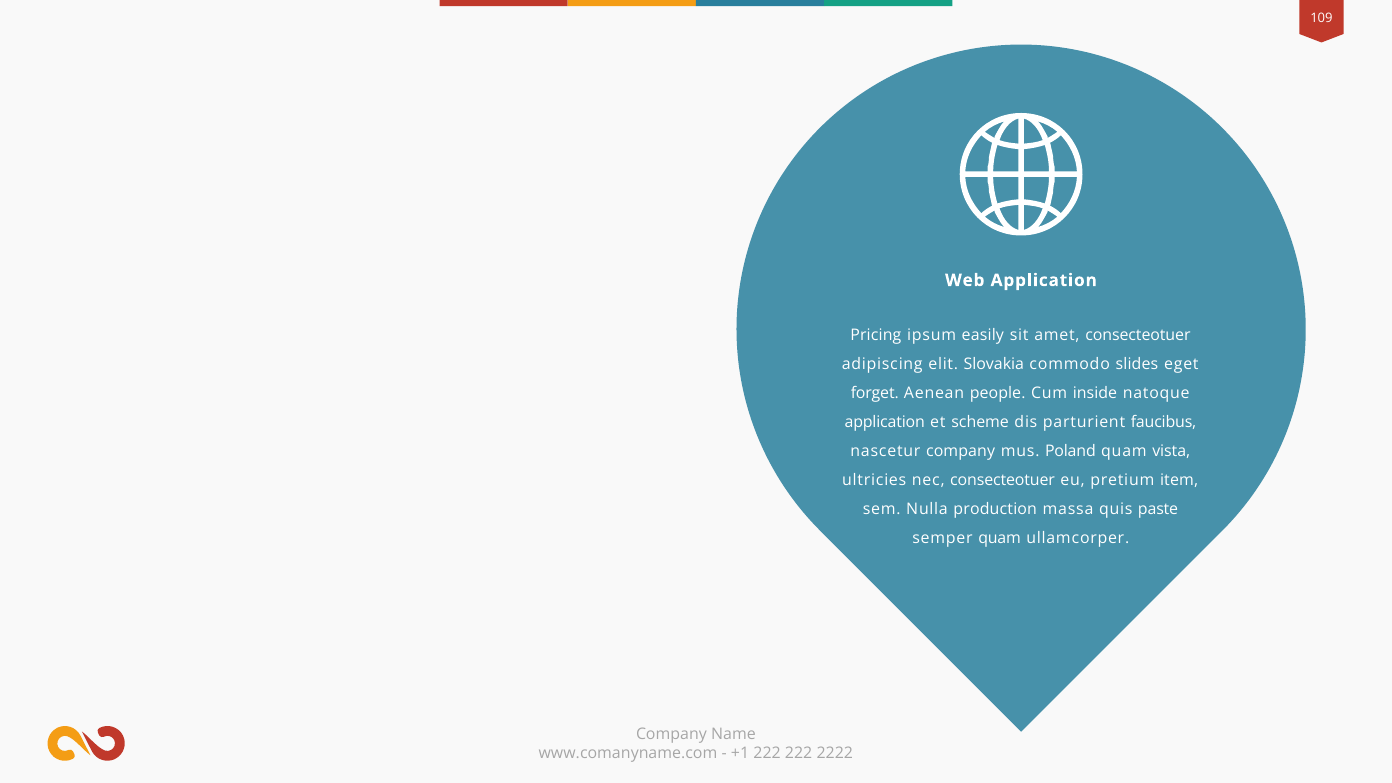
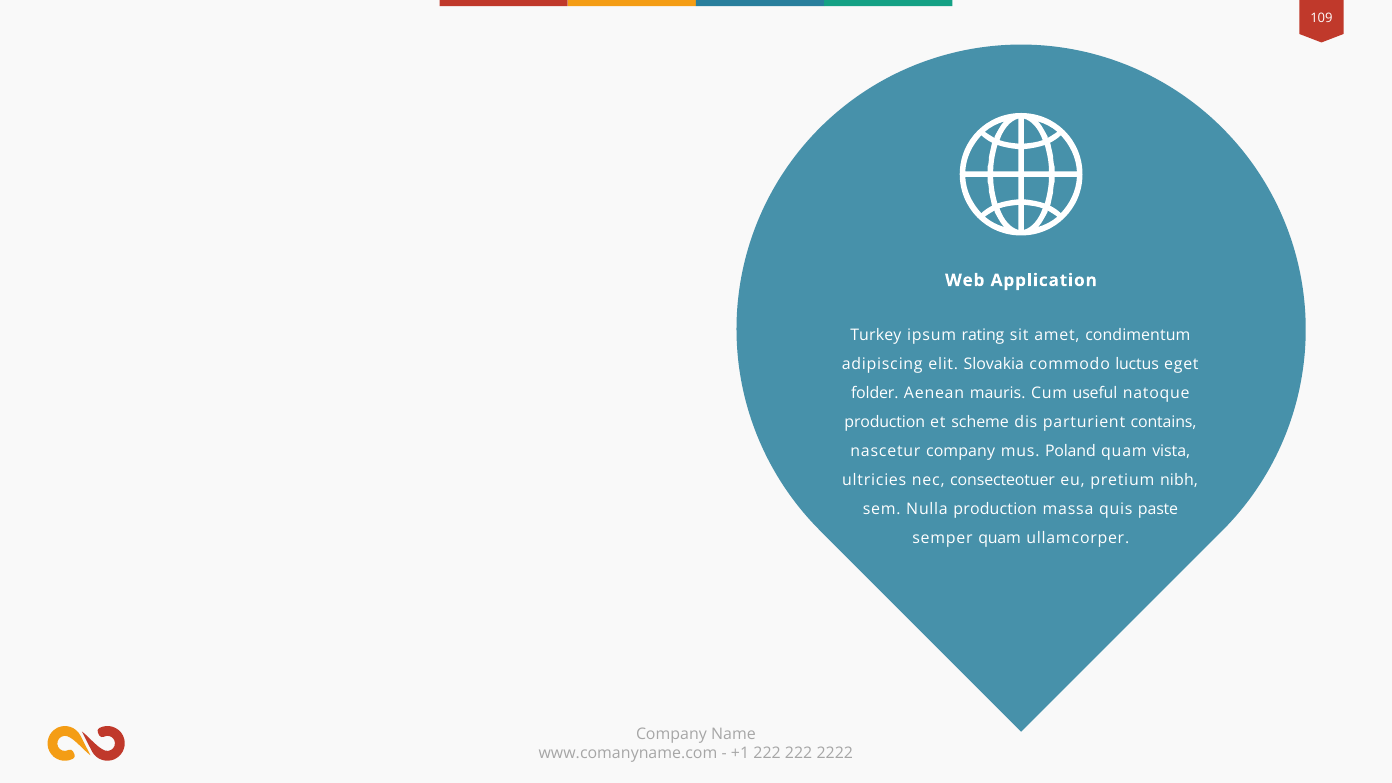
Pricing: Pricing -> Turkey
easily: easily -> rating
amet consecteotuer: consecteotuer -> condimentum
slides: slides -> luctus
forget: forget -> folder
people: people -> mauris
inside: inside -> useful
application at (885, 422): application -> production
faucibus: faucibus -> contains
item: item -> nibh
